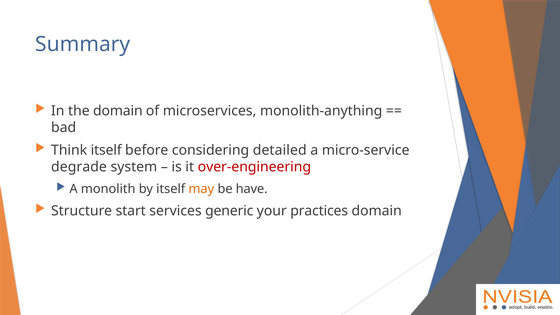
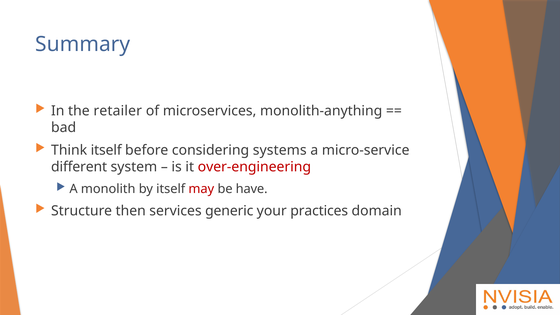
the domain: domain -> retailer
detailed: detailed -> systems
degrade: degrade -> different
may colour: orange -> red
start: start -> then
